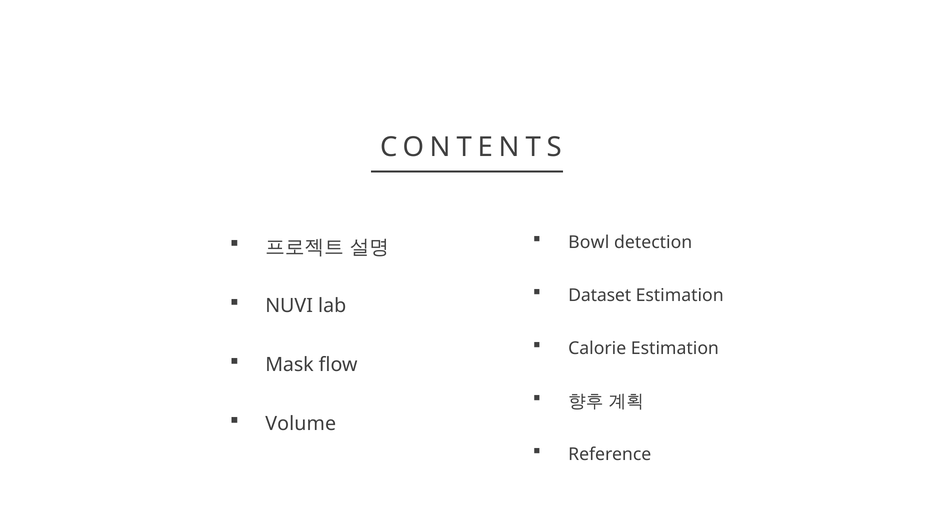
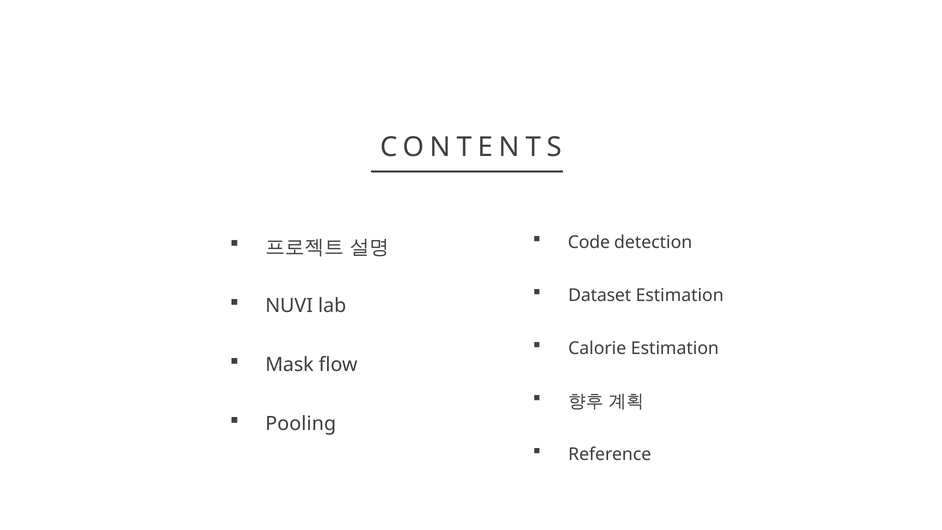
Bowl: Bowl -> Code
Volume: Volume -> Pooling
